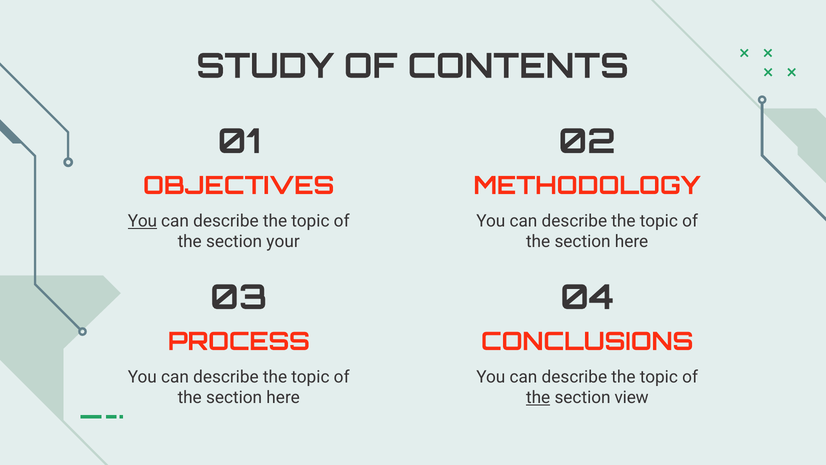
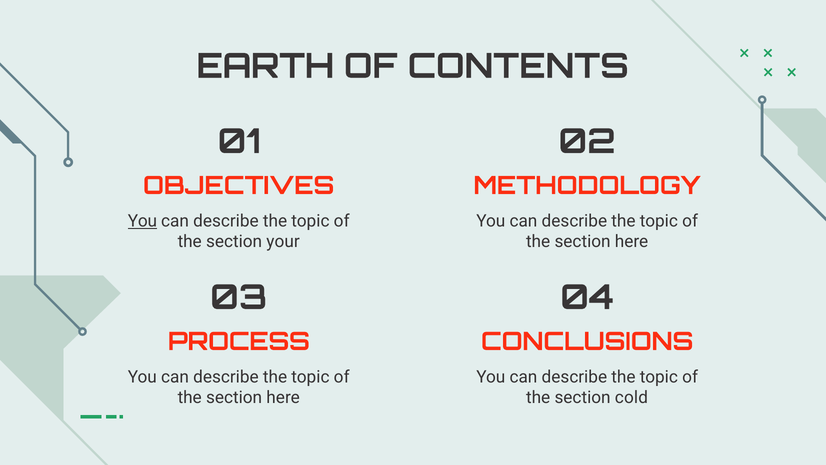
STUDY: STUDY -> EARTH
the at (538, 397) underline: present -> none
view: view -> cold
